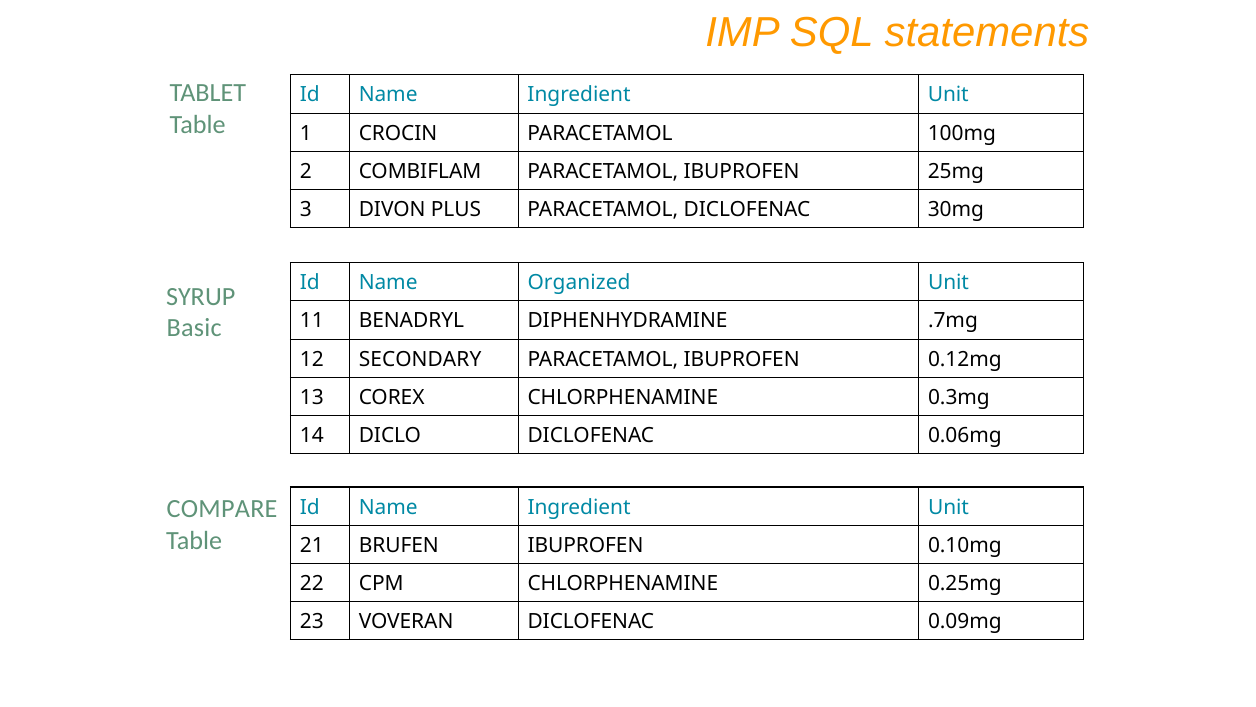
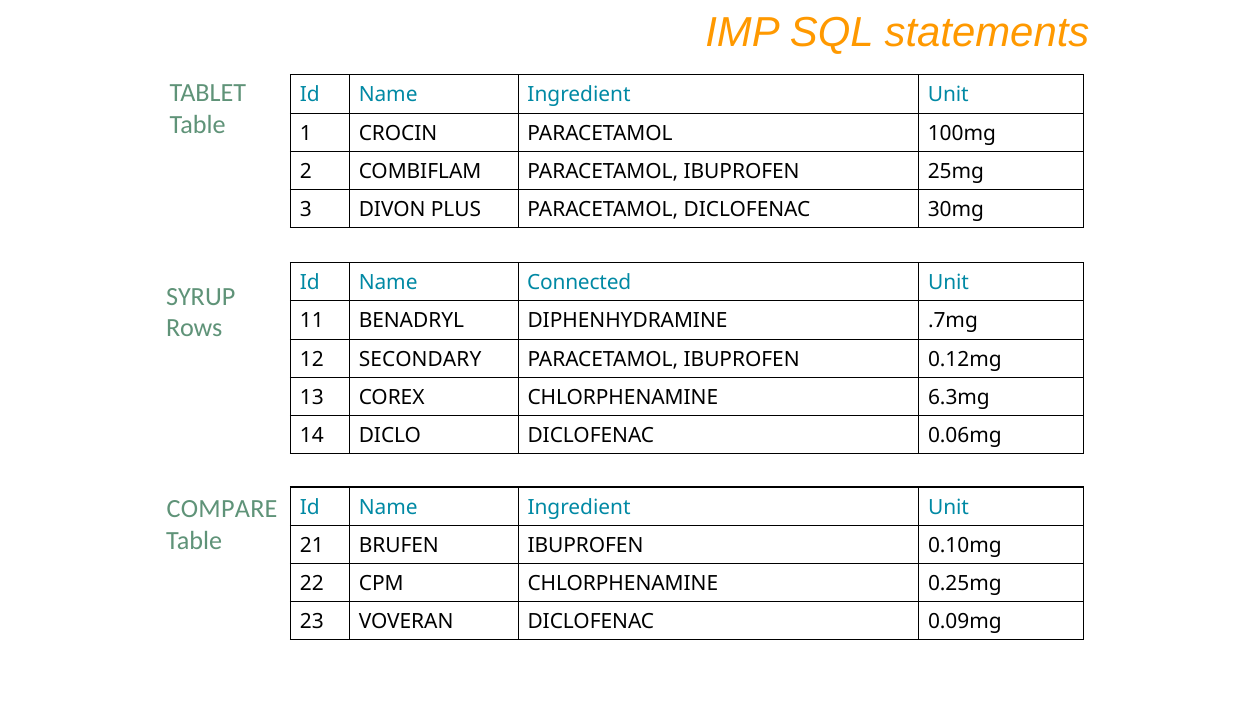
Organized: Organized -> Connected
Basic: Basic -> Rows
0.3mg: 0.3mg -> 6.3mg
